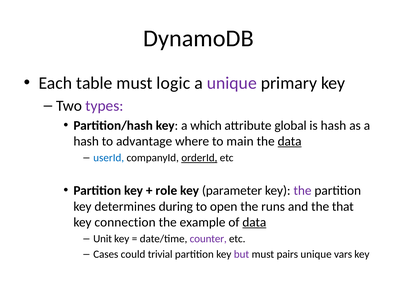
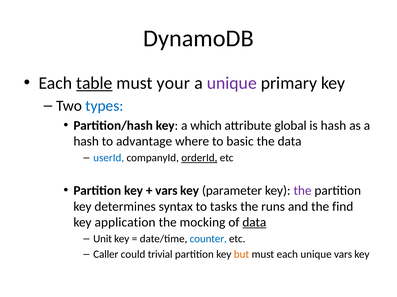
table underline: none -> present
logic: logic -> your
types colour: purple -> blue
main: main -> basic
data at (290, 142) underline: present -> none
role at (166, 191): role -> vars
during: during -> syntax
open: open -> tasks
that: that -> find
connection: connection -> application
example: example -> mocking
counter colour: purple -> blue
Cases: Cases -> Caller
but colour: purple -> orange
must pairs: pairs -> each
